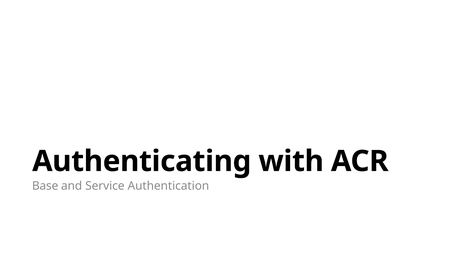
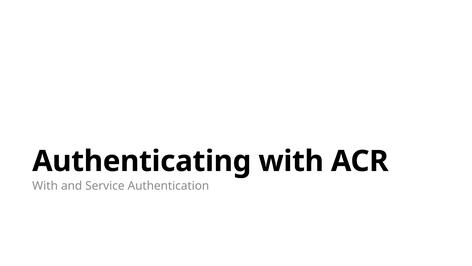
Base at (45, 186): Base -> With
